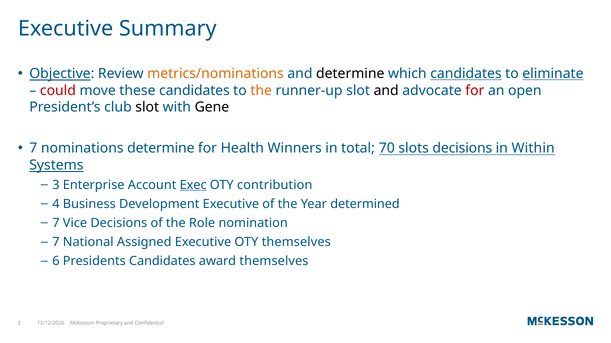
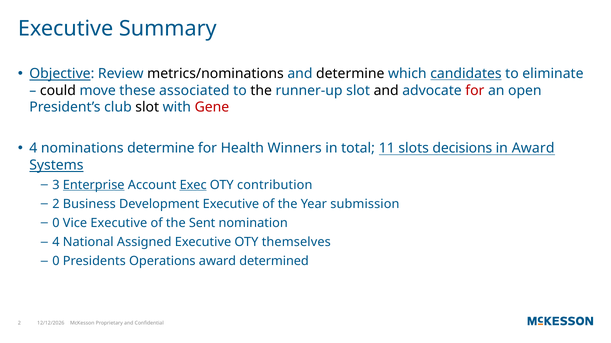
metrics/nominations colour: orange -> black
eliminate underline: present -> none
could colour: red -> black
these candidates: candidates -> associated
the at (261, 91) colour: orange -> black
Gene colour: black -> red
7 at (33, 149): 7 -> 4
70: 70 -> 11
in Within: Within -> Award
Enterprise underline: none -> present
4 at (56, 204): 4 -> 2
determined: determined -> submission
7 at (56, 223): 7 -> 0
Vice Decisions: Decisions -> Executive
Role: Role -> Sent
7 at (56, 243): 7 -> 4
6 at (56, 262): 6 -> 0
Presidents Candidates: Candidates -> Operations
award themselves: themselves -> determined
